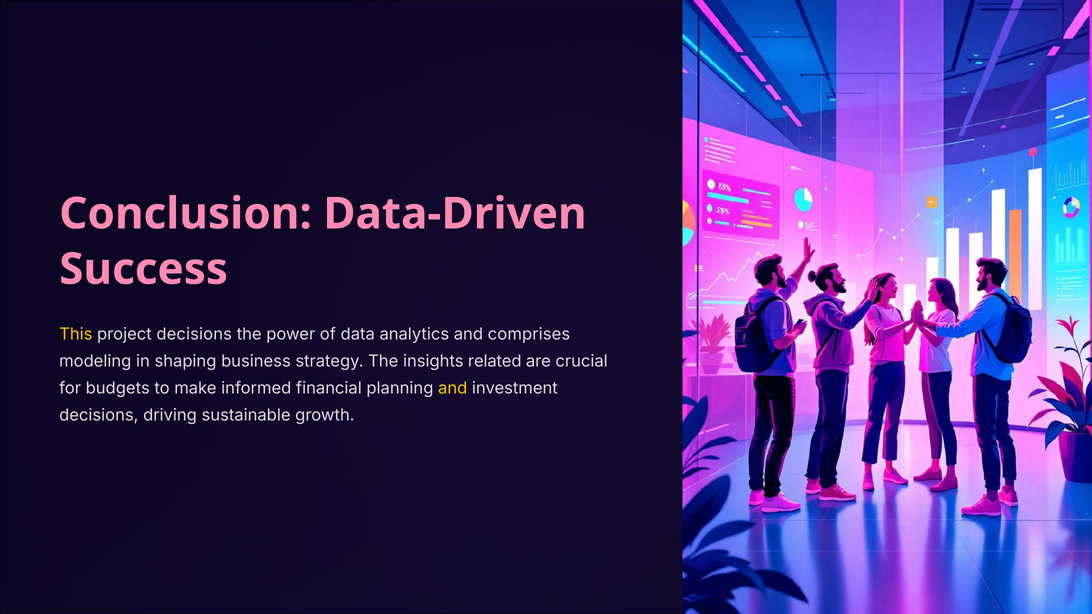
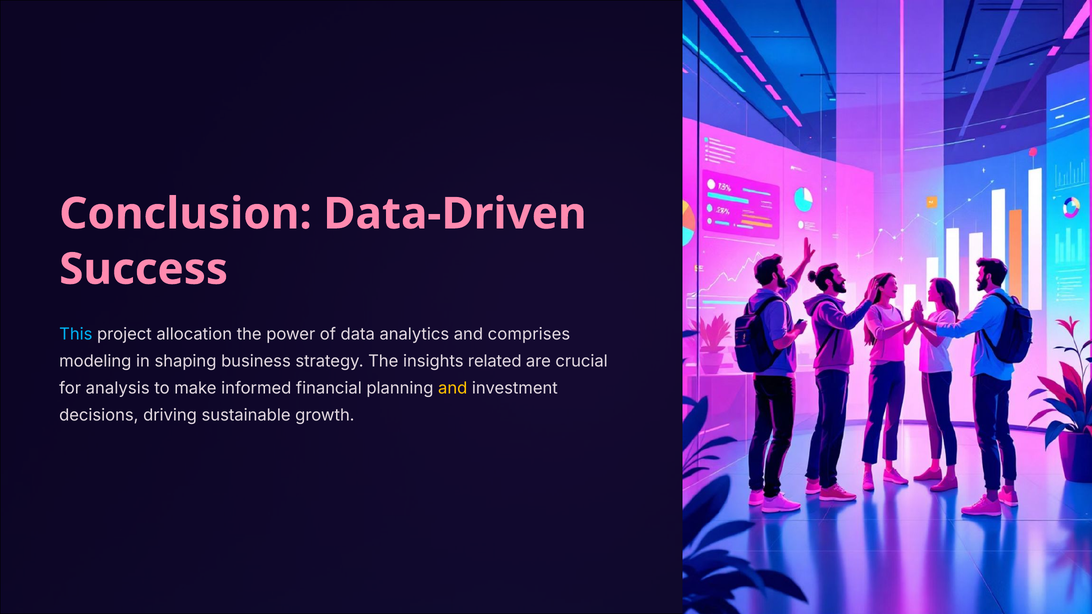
This colour: yellow -> light blue
project decisions: decisions -> allocation
budgets: budgets -> analysis
